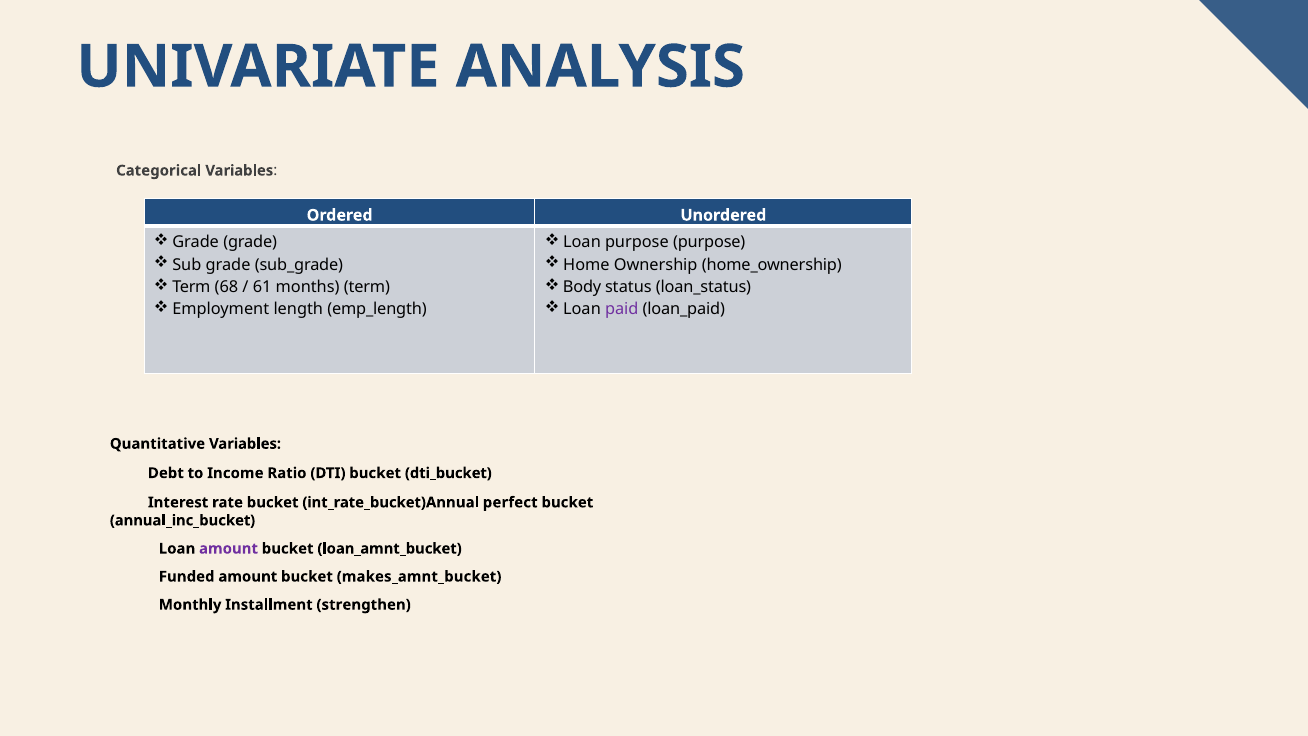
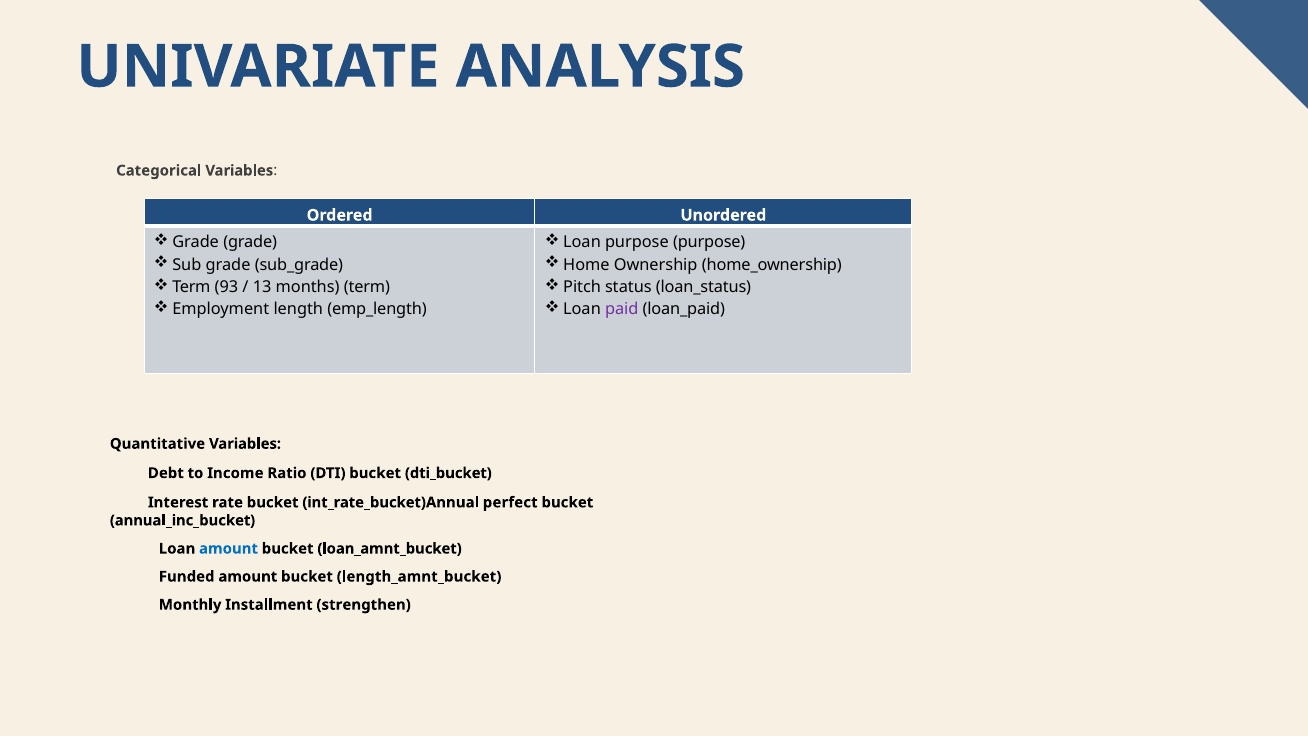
68: 68 -> 93
61: 61 -> 13
Body: Body -> Pitch
amount at (229, 548) colour: purple -> blue
makes_amnt_bucket: makes_amnt_bucket -> length_amnt_bucket
